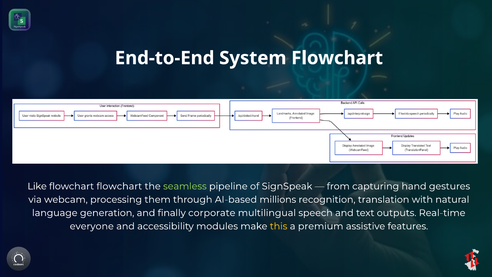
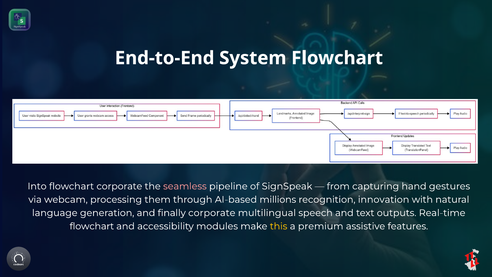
Like: Like -> Into
flowchart flowchart: flowchart -> corporate
seamless colour: light green -> pink
translation: translation -> innovation
everyone at (92, 226): everyone -> flowchart
